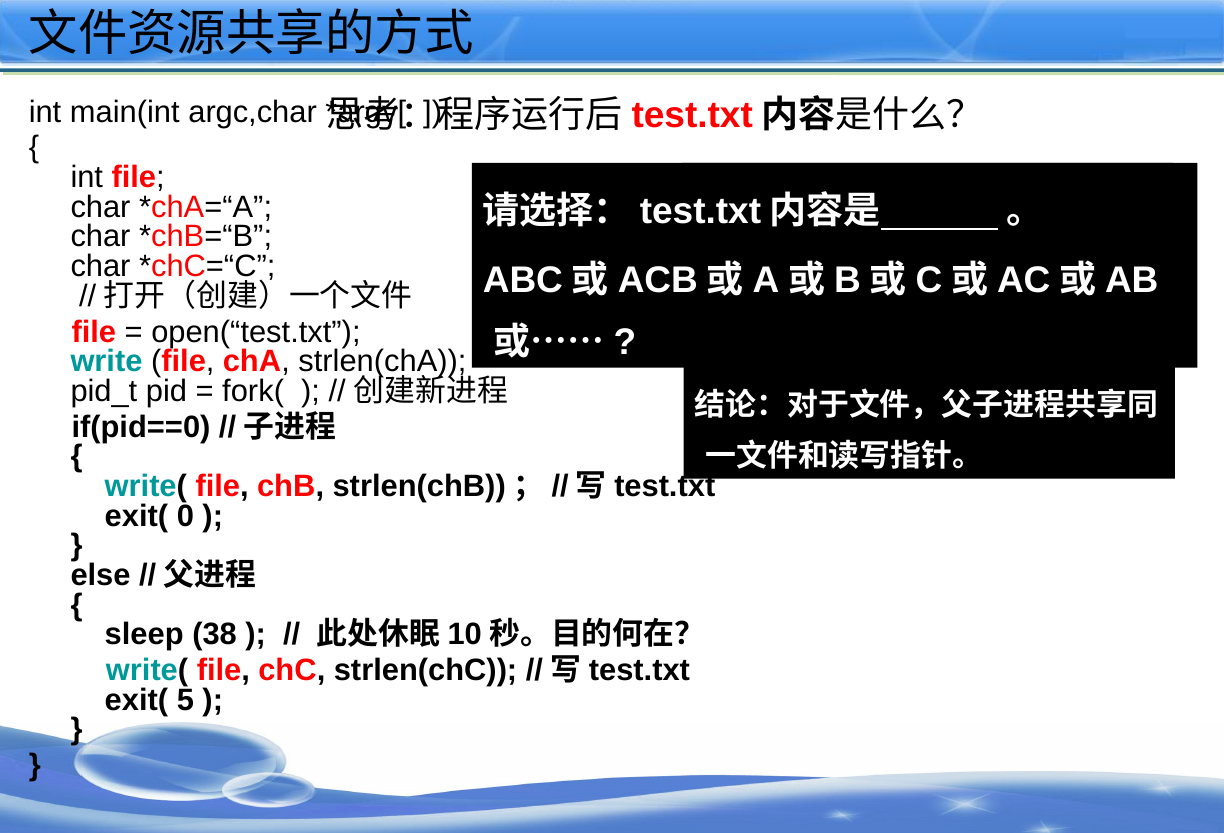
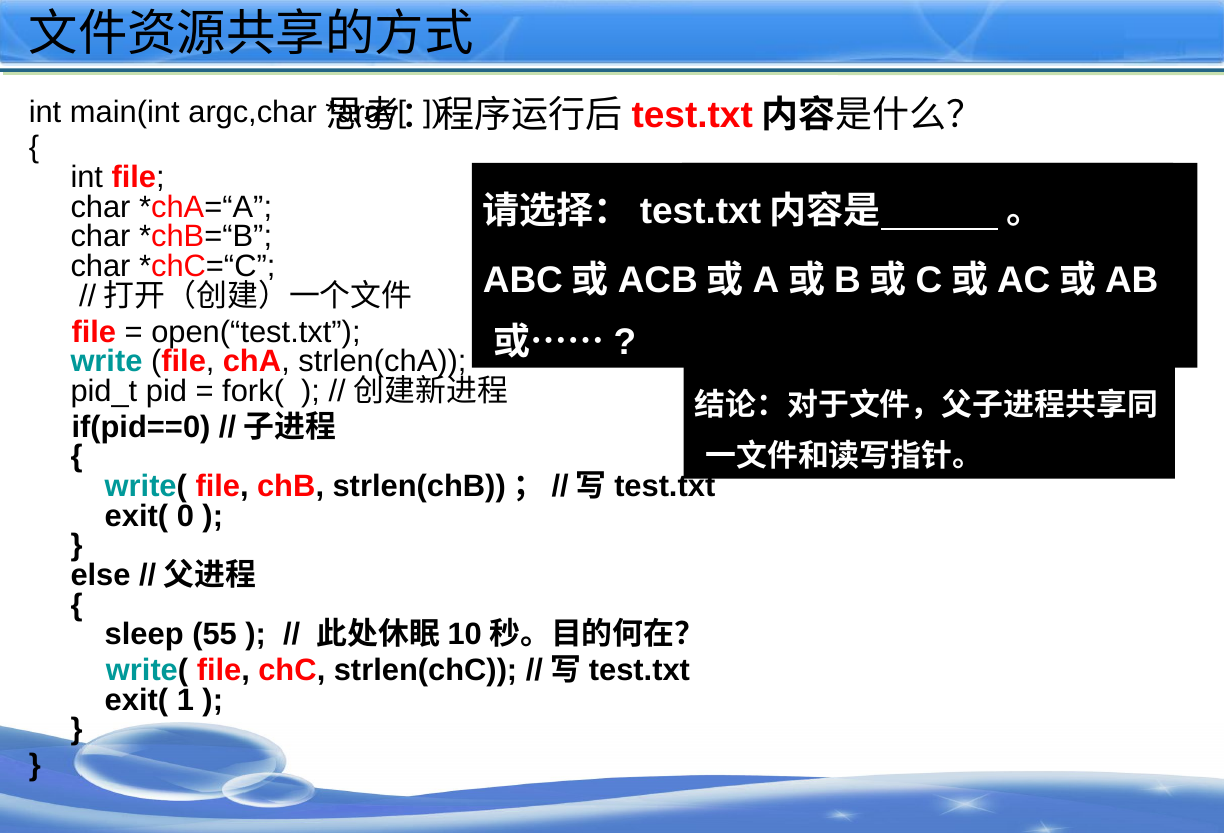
38: 38 -> 55
5: 5 -> 1
